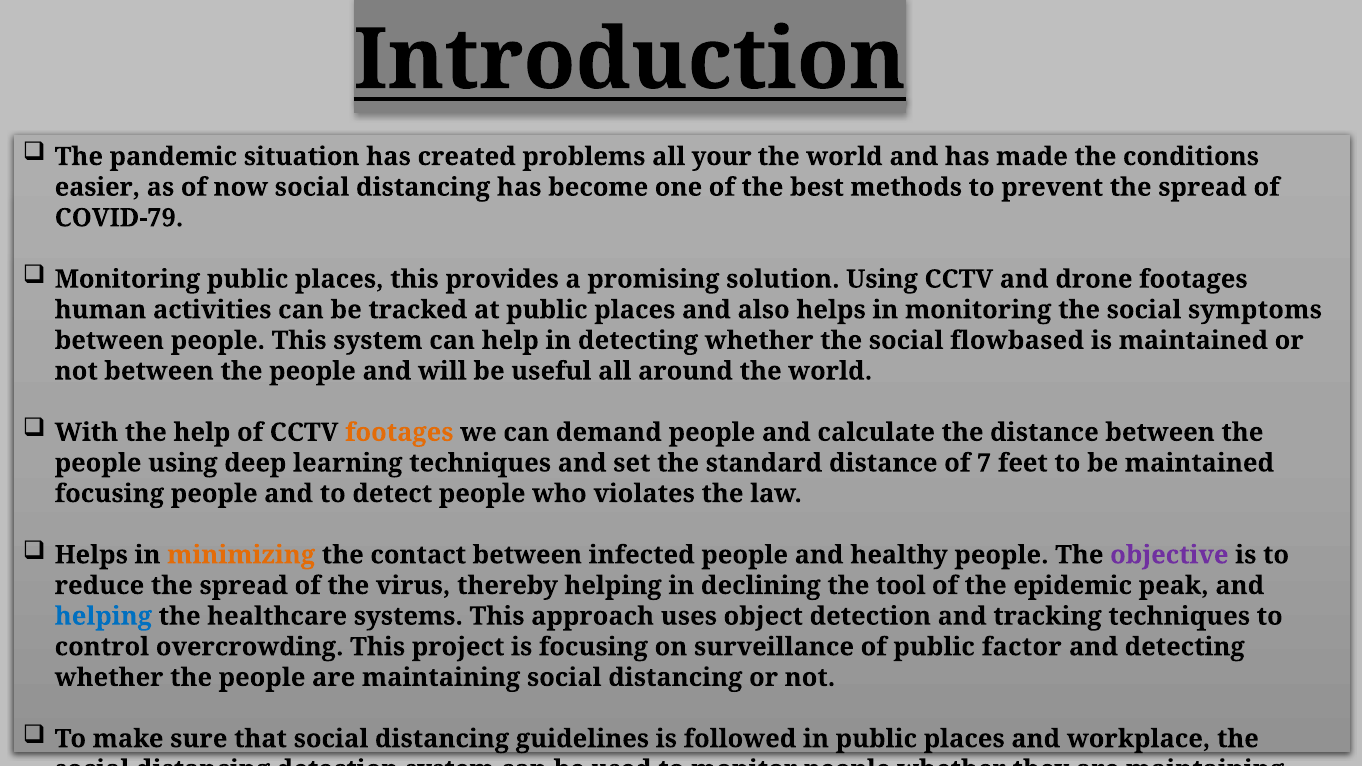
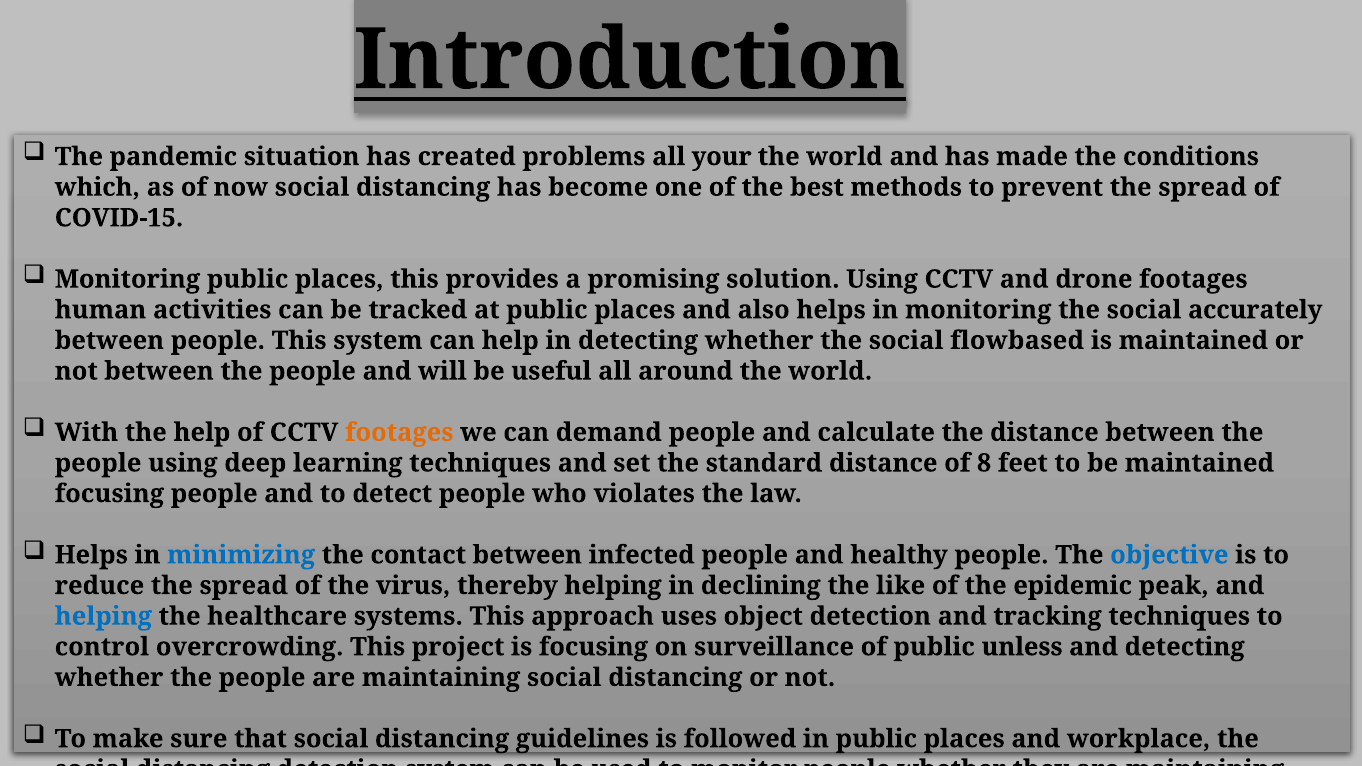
easier: easier -> which
COVID-79: COVID-79 -> COVID-15
symptoms: symptoms -> accurately
7: 7 -> 8
minimizing colour: orange -> blue
objective colour: purple -> blue
tool: tool -> like
factor: factor -> unless
